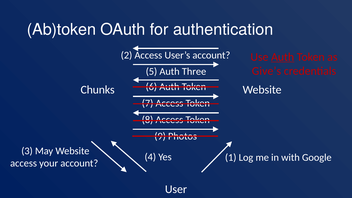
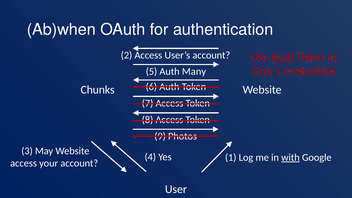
Ab)token: Ab)token -> Ab)when
Three: Three -> Many
with underline: none -> present
